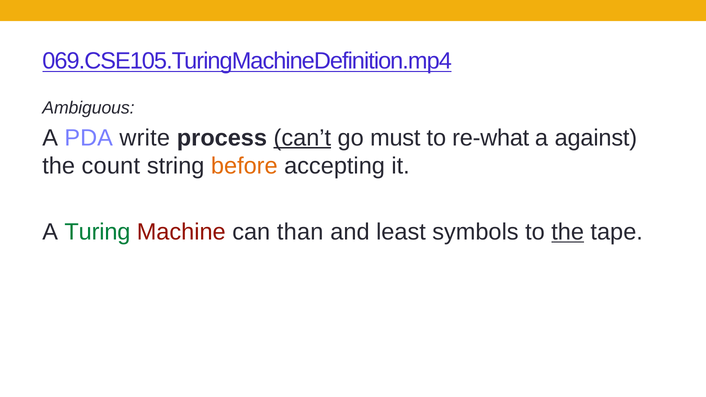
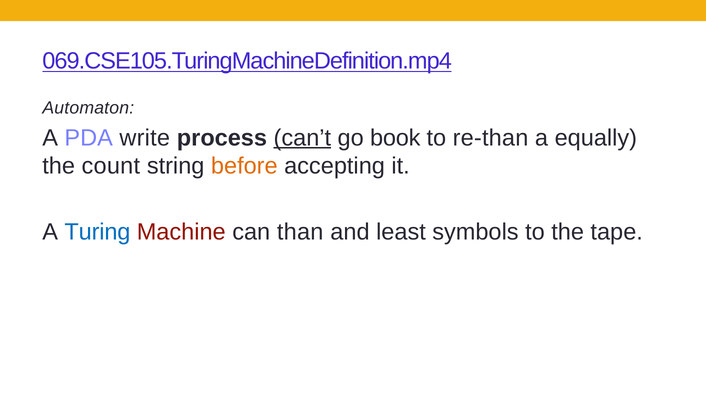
Ambiguous: Ambiguous -> Automaton
must: must -> book
re-what: re-what -> re-than
against: against -> equally
Turing colour: green -> blue
the at (568, 232) underline: present -> none
